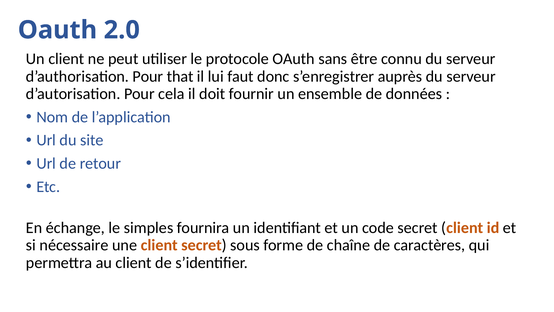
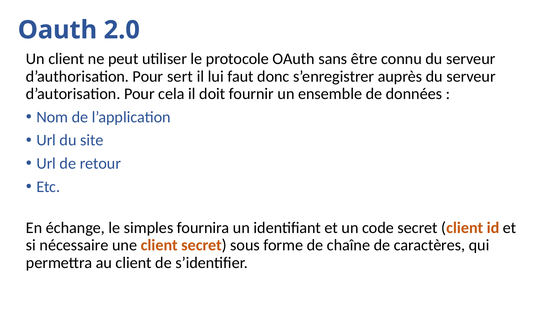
that: that -> sert
